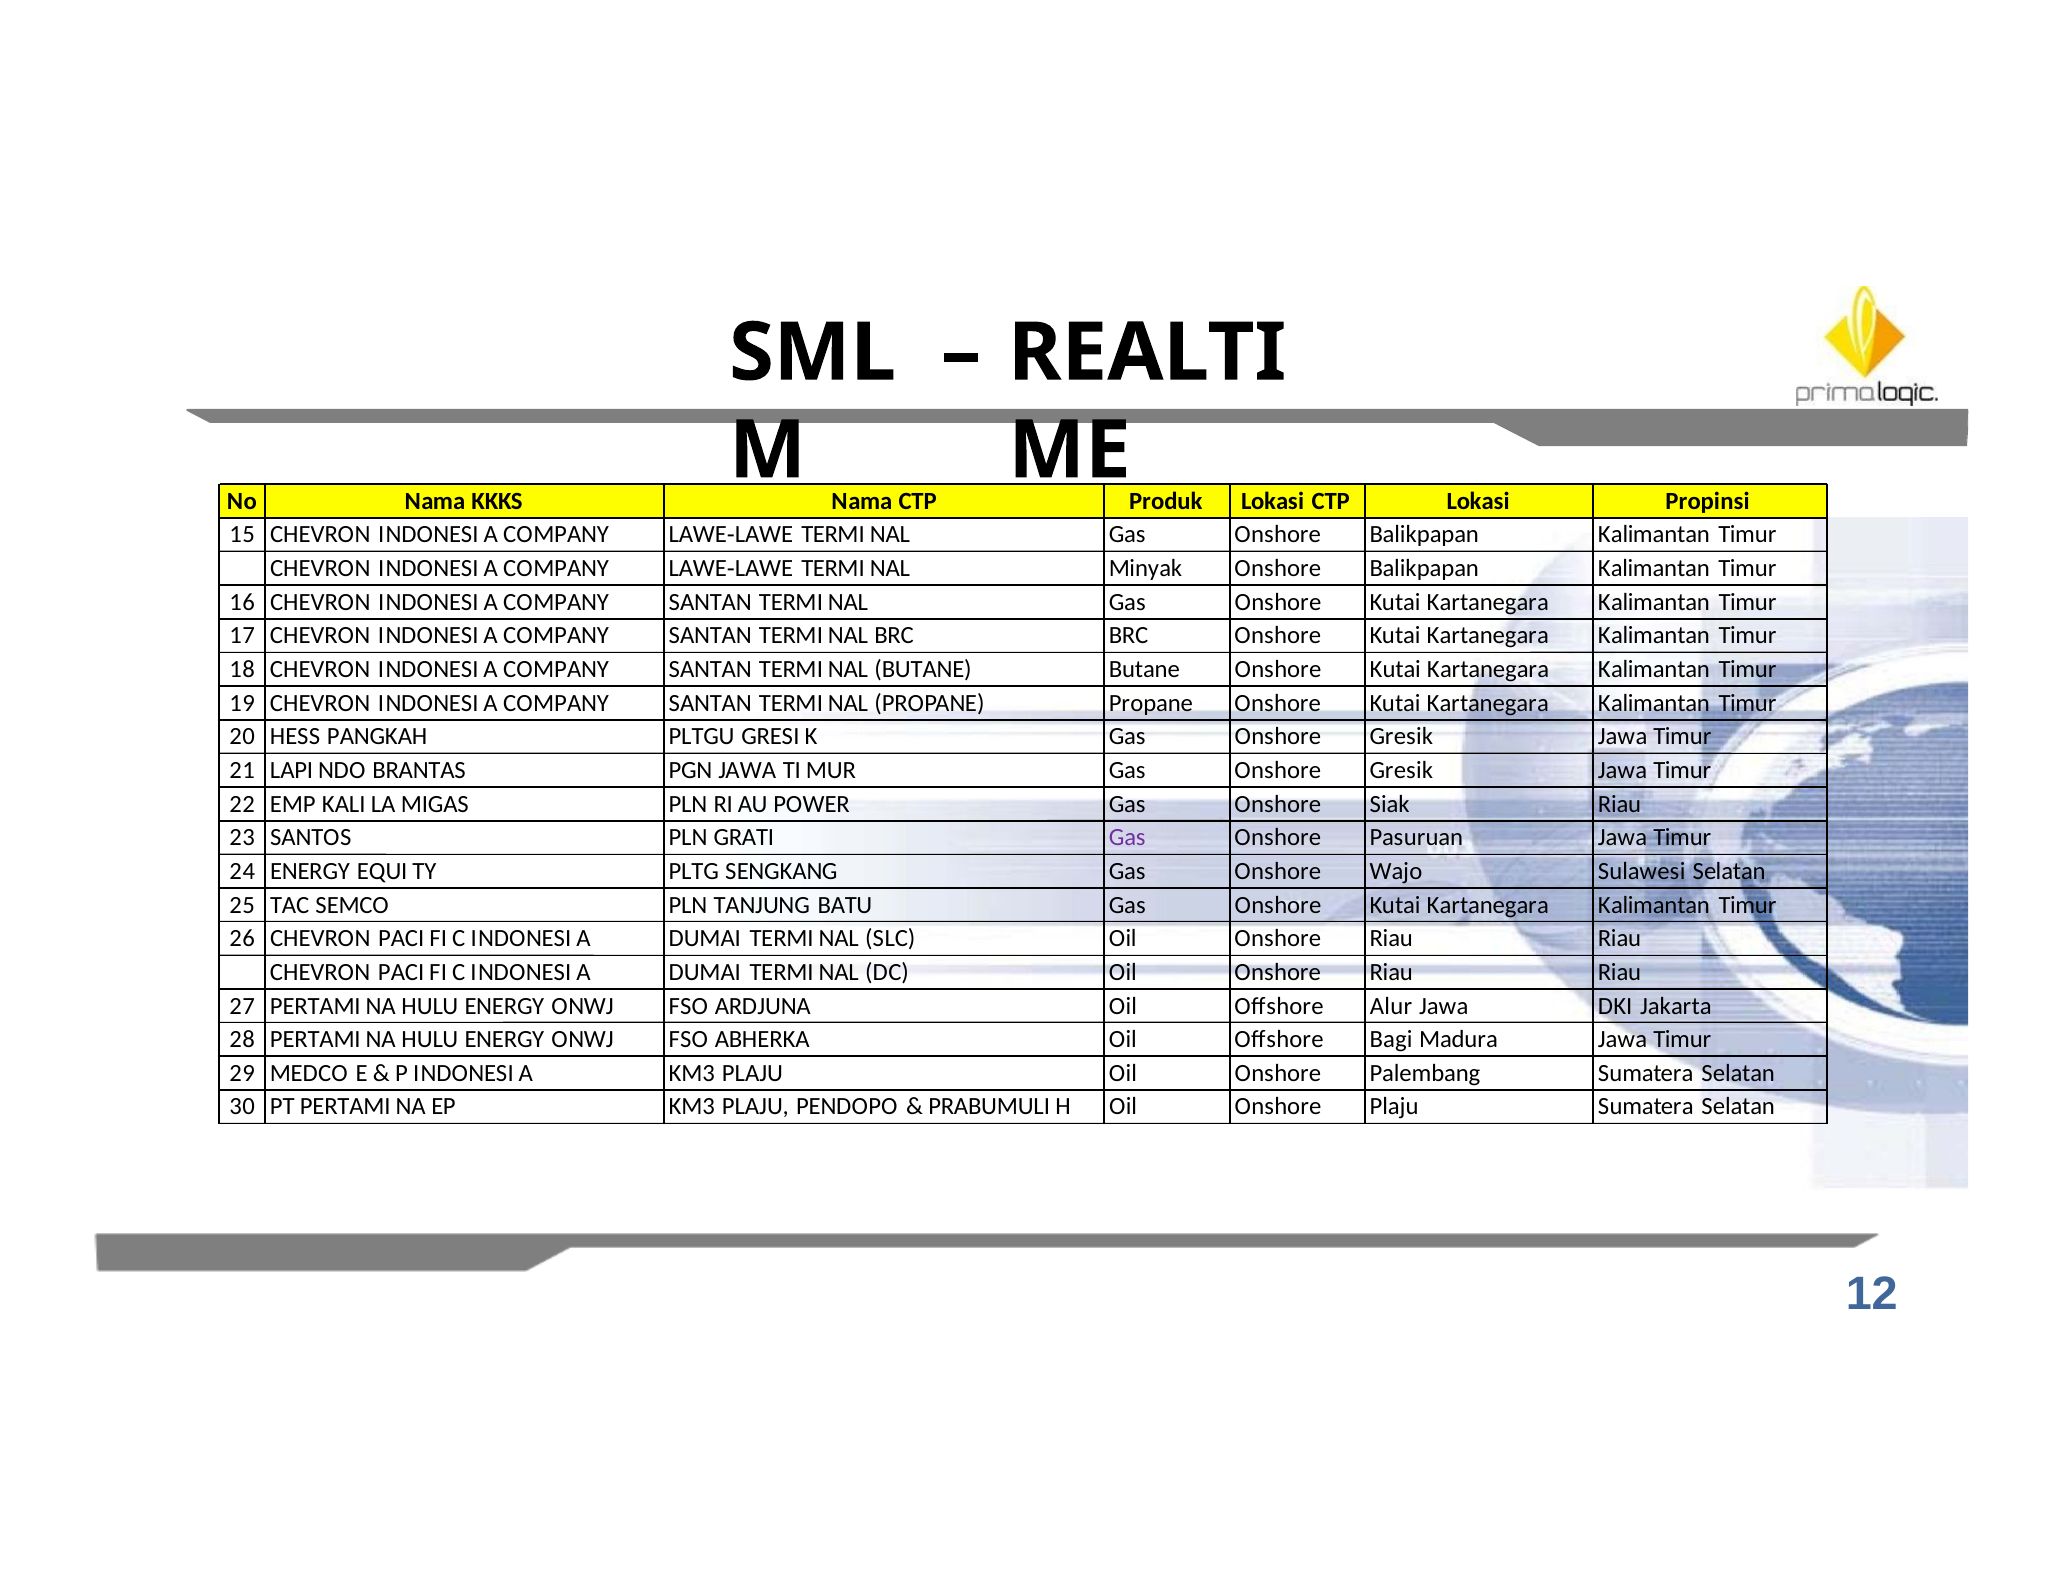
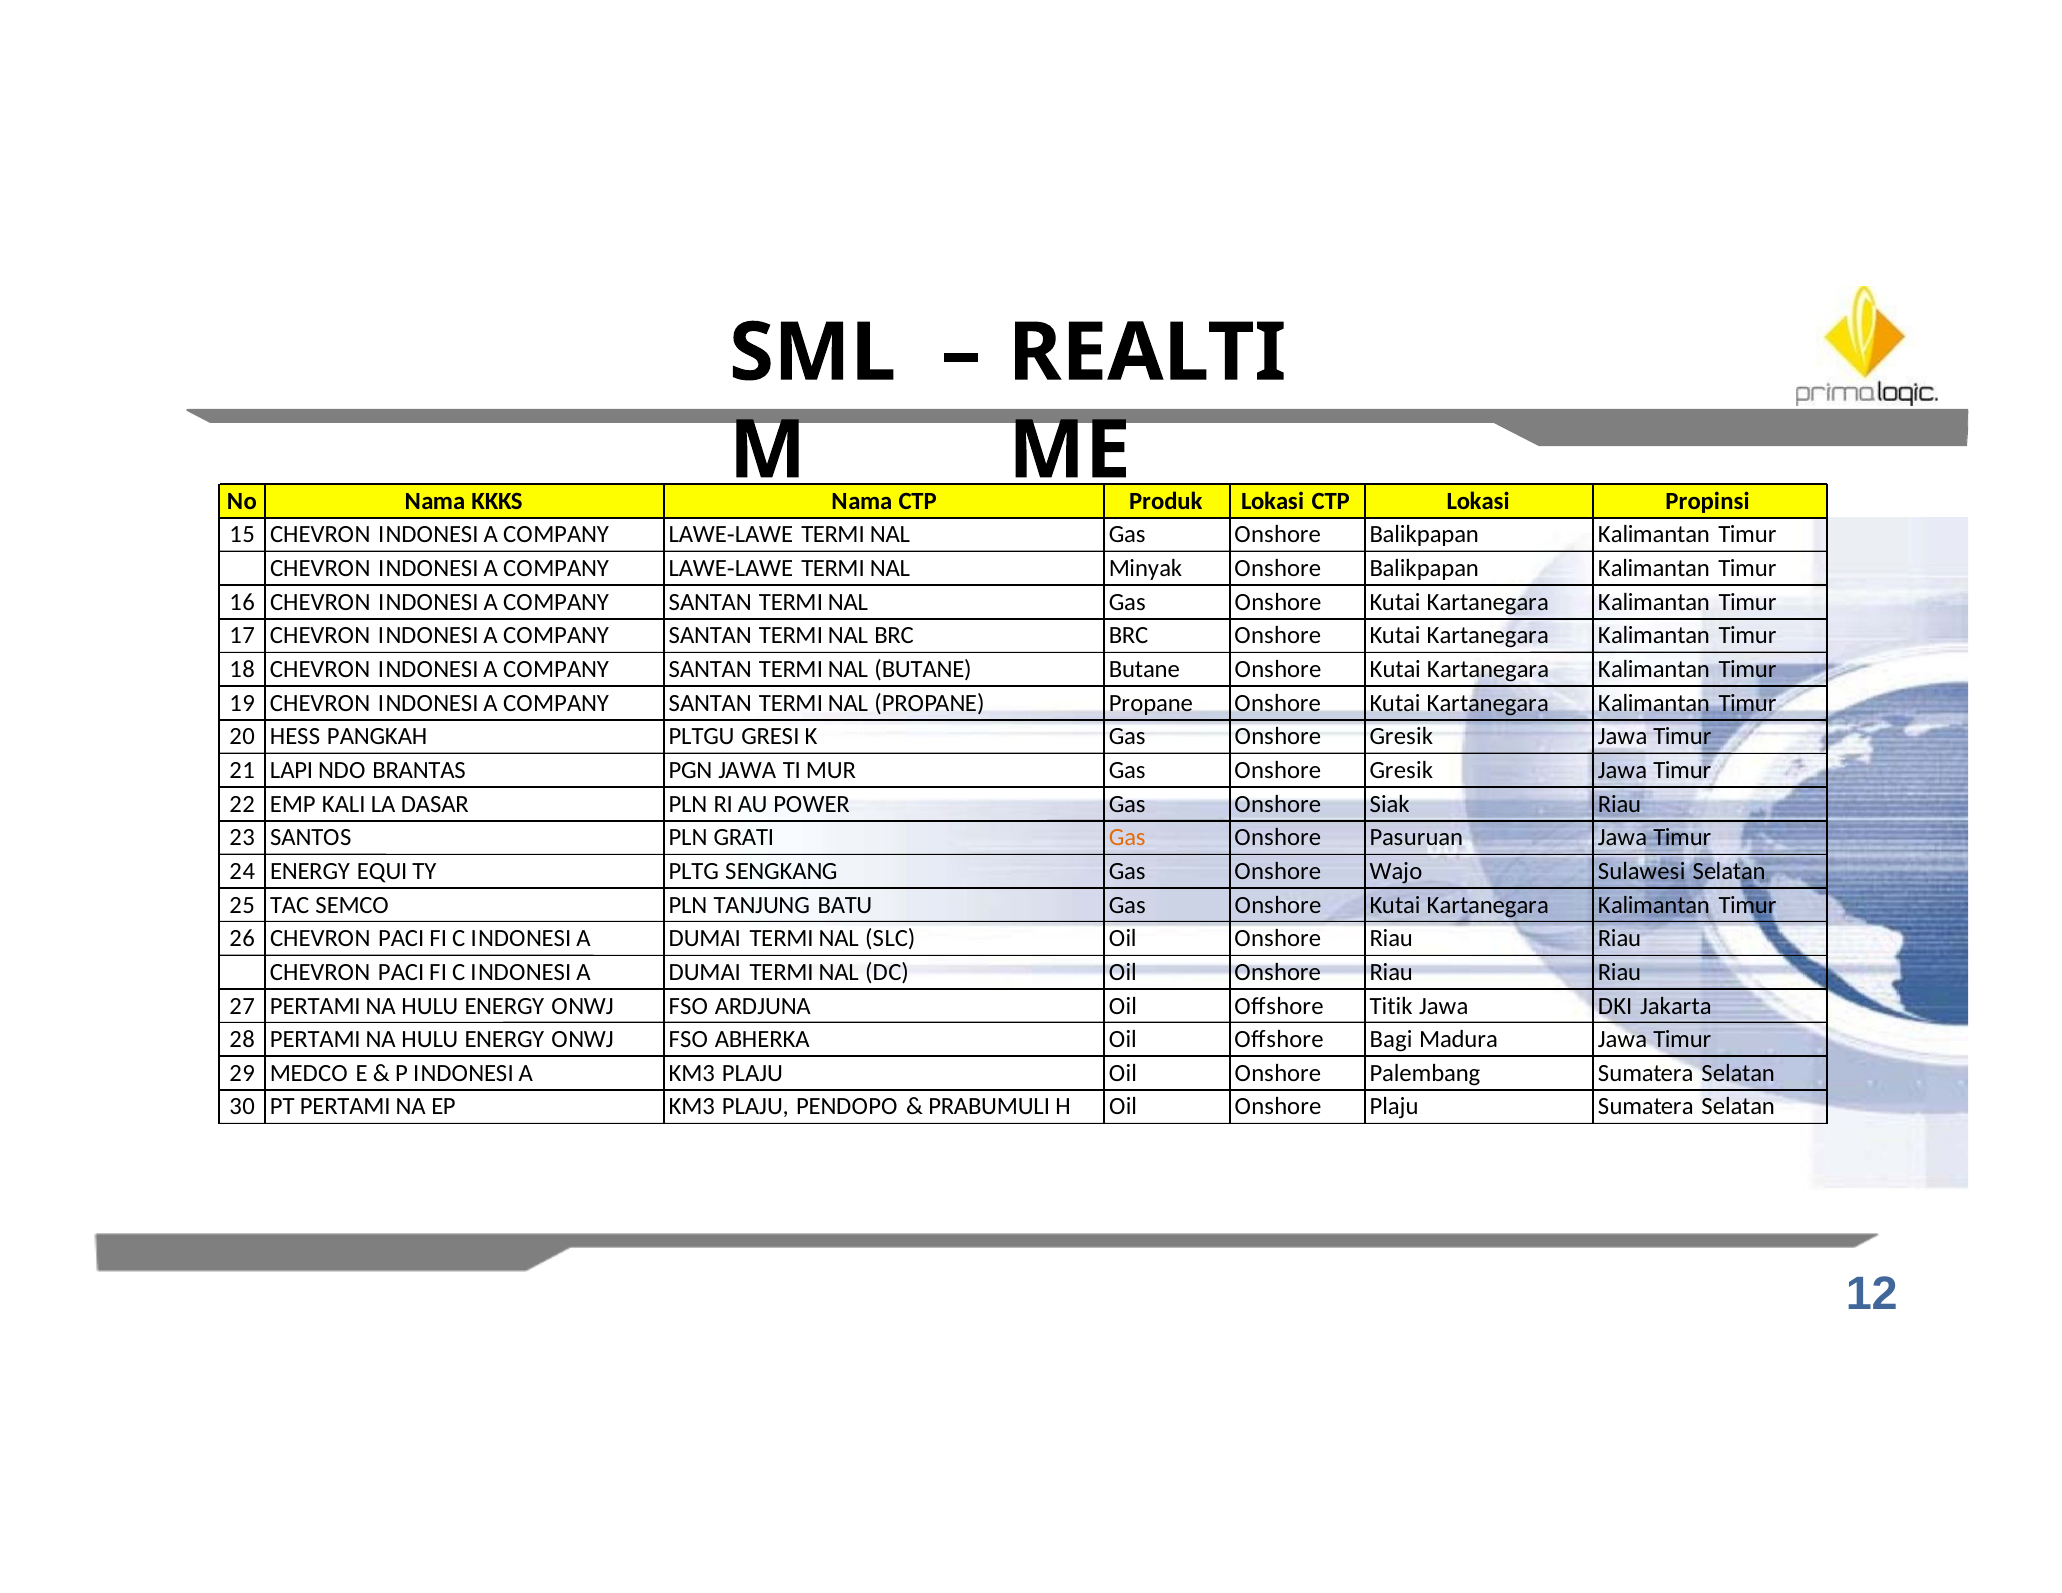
MIGAS: MIGAS -> DASAR
Gas at (1127, 838) colour: purple -> orange
Alur: Alur -> Titik
